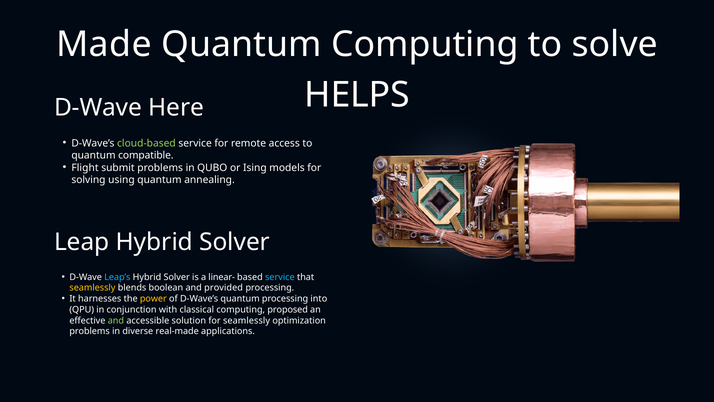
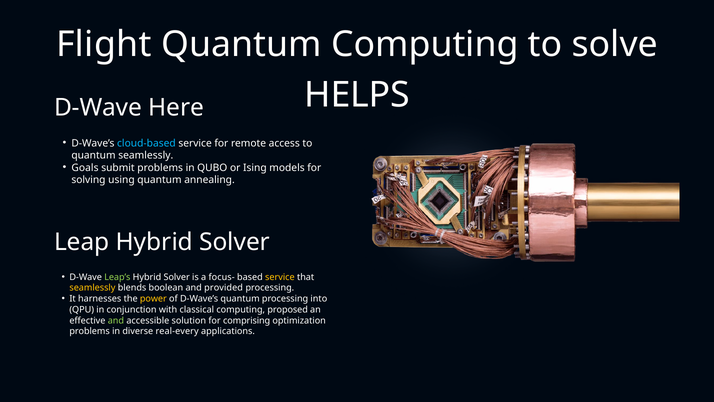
Made: Made -> Flight
cloud-based colour: light green -> light blue
quantum compatible: compatible -> seamlessly
Flight: Flight -> Goals
Leap’s colour: light blue -> light green
linear-: linear- -> focus-
service at (280, 277) colour: light blue -> yellow
for seamlessly: seamlessly -> comprising
real-made: real-made -> real-every
